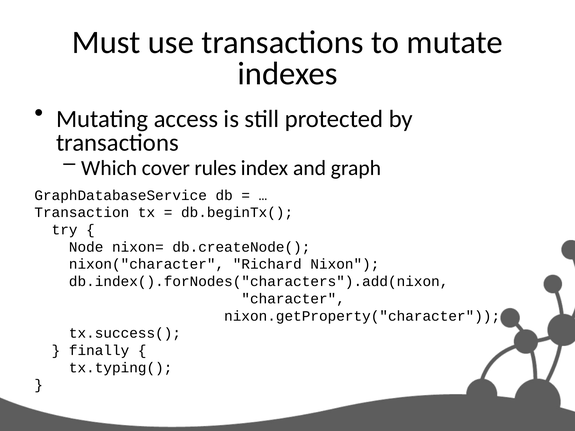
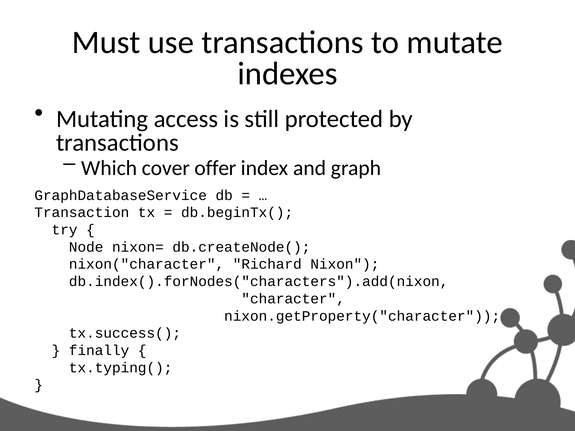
rules: rules -> offer
